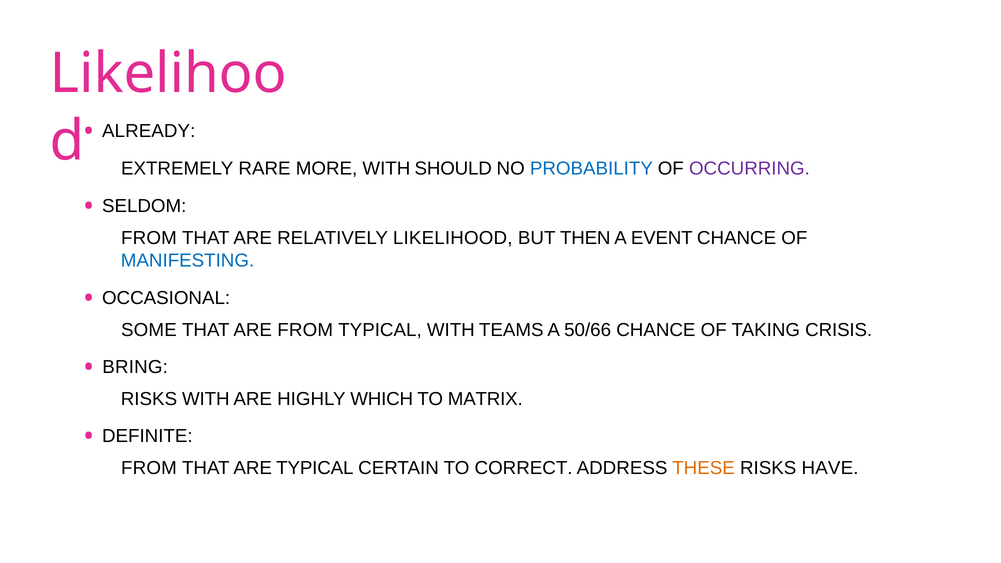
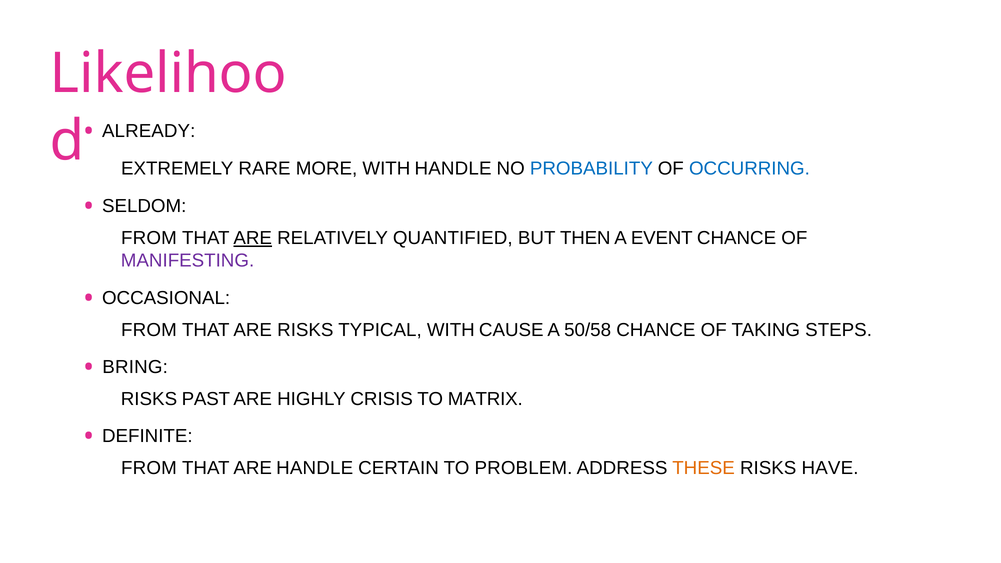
WITH SHOULD: SHOULD -> HANDLE
OCCURRING colour: purple -> blue
ARE at (253, 238) underline: none -> present
LIKELIHOOD: LIKELIHOOD -> QUANTIFIED
MANIFESTING colour: blue -> purple
SOME at (149, 330): SOME -> FROM
ARE FROM: FROM -> RISKS
TEAMS: TEAMS -> CAUSE
50/66: 50/66 -> 50/58
CRISIS: CRISIS -> STEPS
RISKS WITH: WITH -> PAST
WHICH: WHICH -> CRISIS
ARE TYPICAL: TYPICAL -> HANDLE
CORRECT: CORRECT -> PROBLEM
